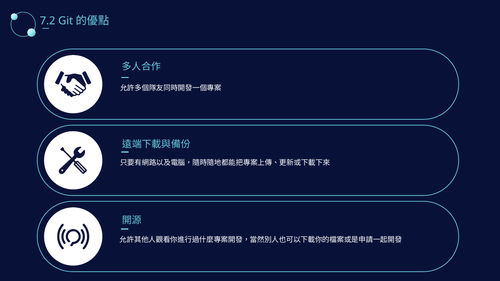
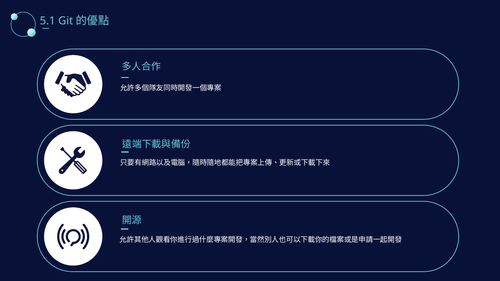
7.2: 7.2 -> 5.1
